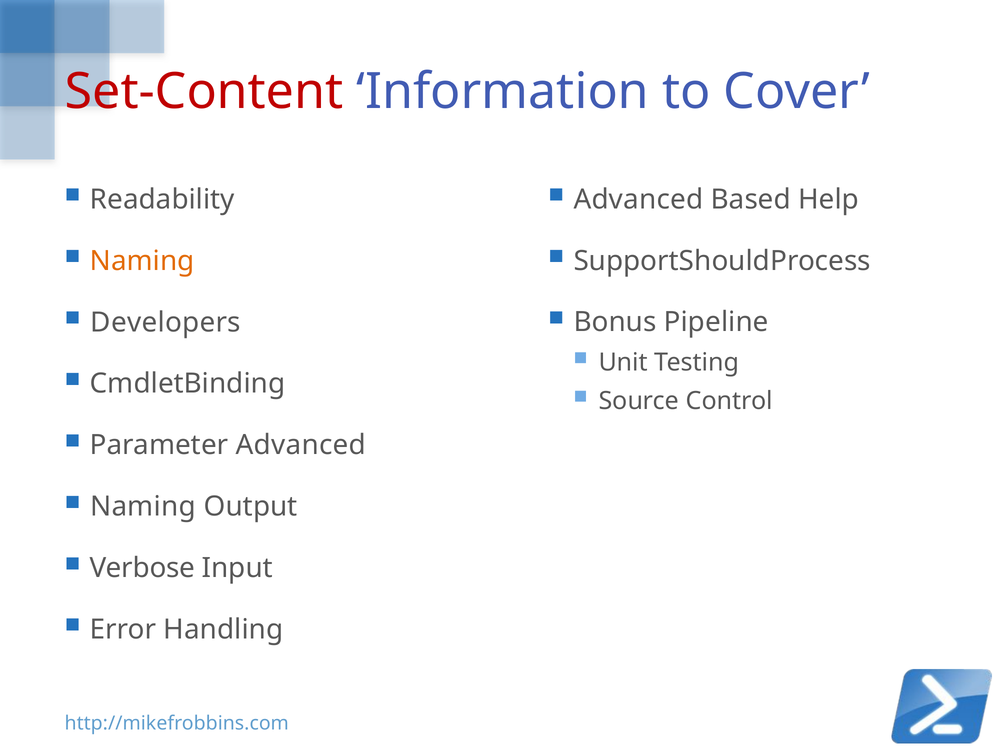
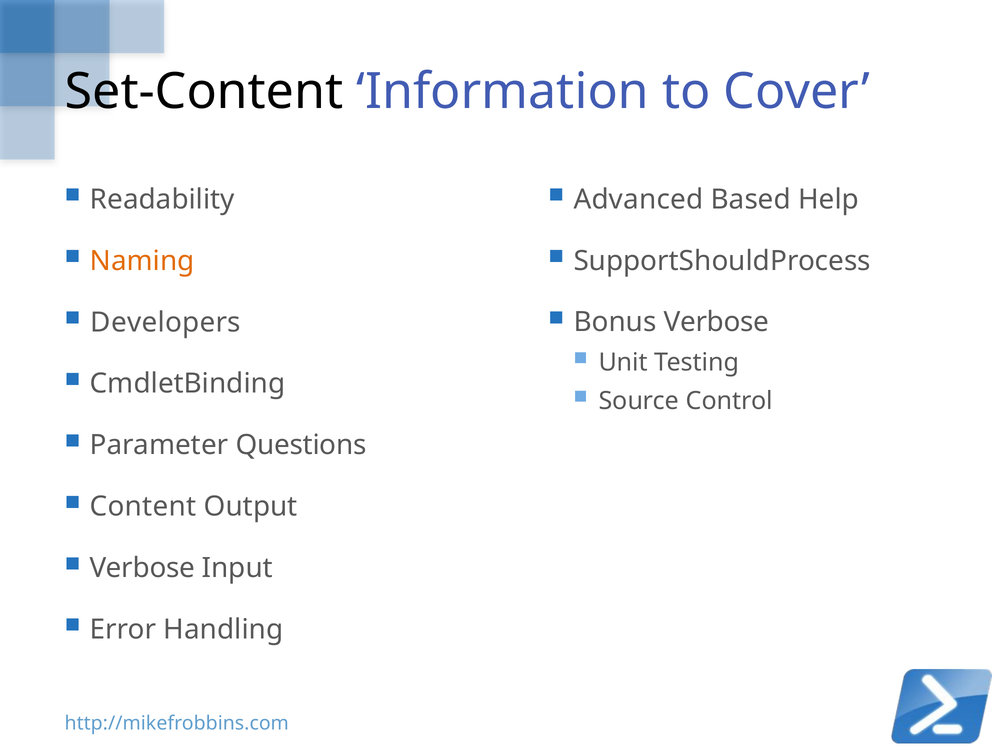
Set-Content colour: red -> black
Bonus Pipeline: Pipeline -> Verbose
Parameter Advanced: Advanced -> Questions
Naming at (143, 507): Naming -> Content
